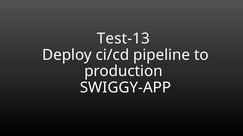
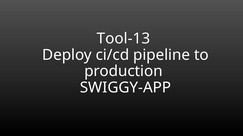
Test-13: Test-13 -> Tool-13
